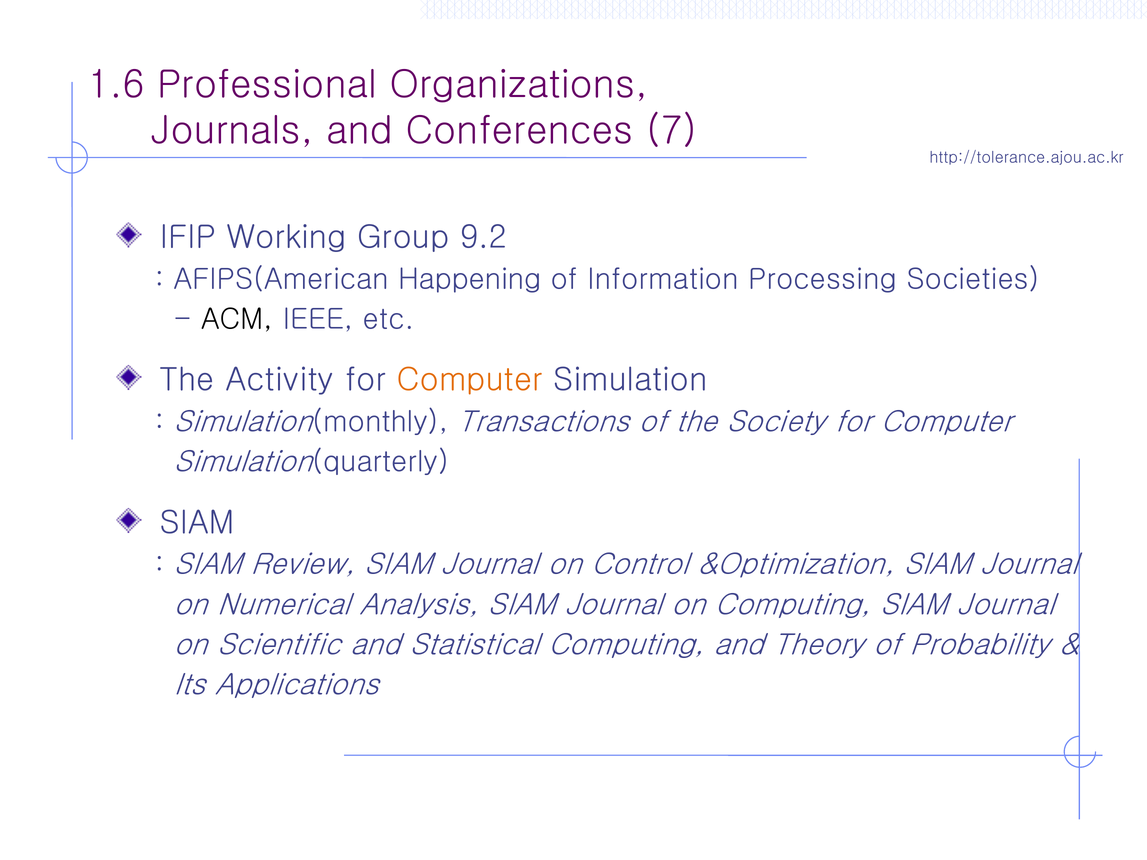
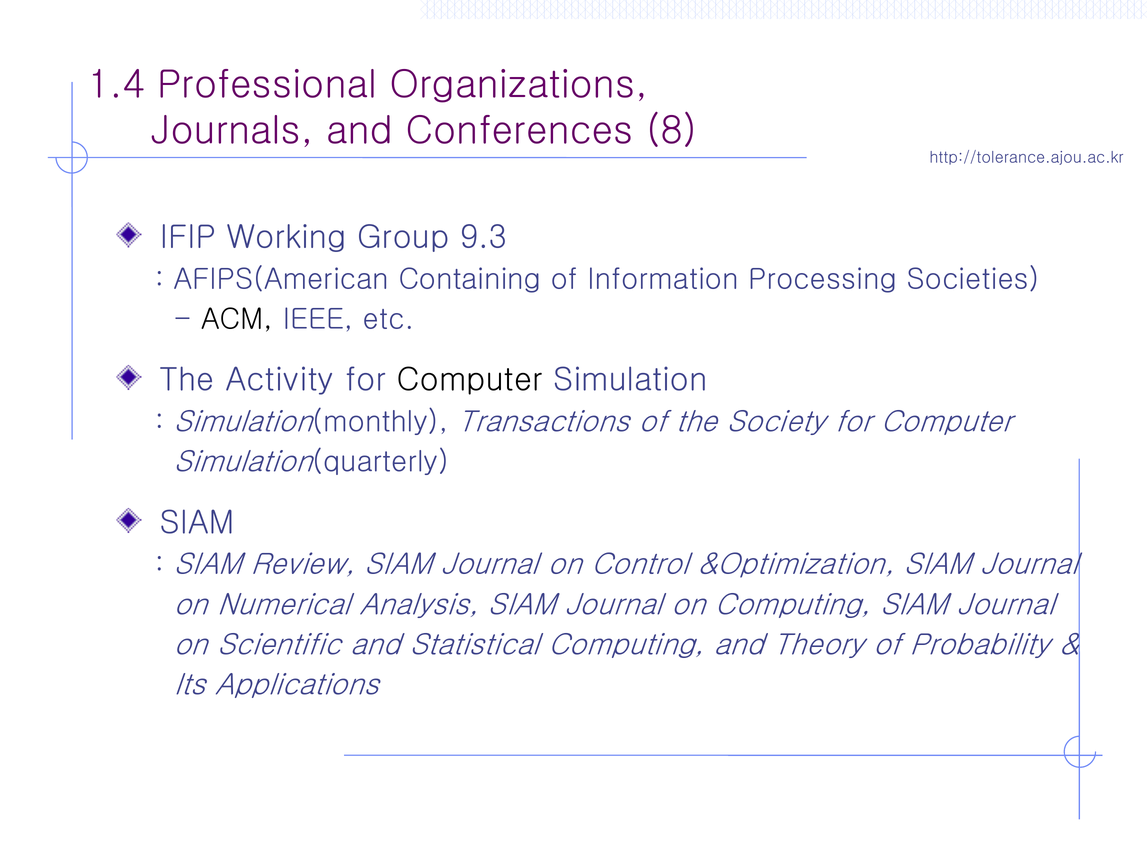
1.6: 1.6 -> 1.4
7: 7 -> 8
9.2: 9.2 -> 9.3
Happening: Happening -> Containing
Computer at (470, 380) colour: orange -> black
